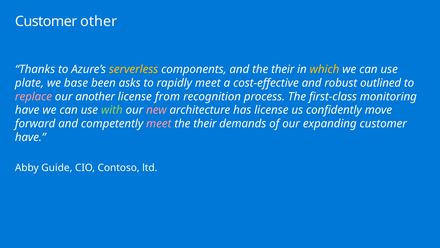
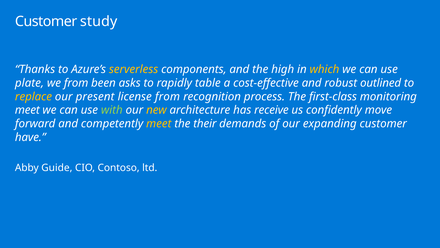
other: other -> study
and the their: their -> high
we base: base -> from
rapidly meet: meet -> table
replace colour: pink -> yellow
another: another -> present
have at (27, 110): have -> meet
new colour: pink -> yellow
has license: license -> receive
meet at (159, 124) colour: pink -> yellow
